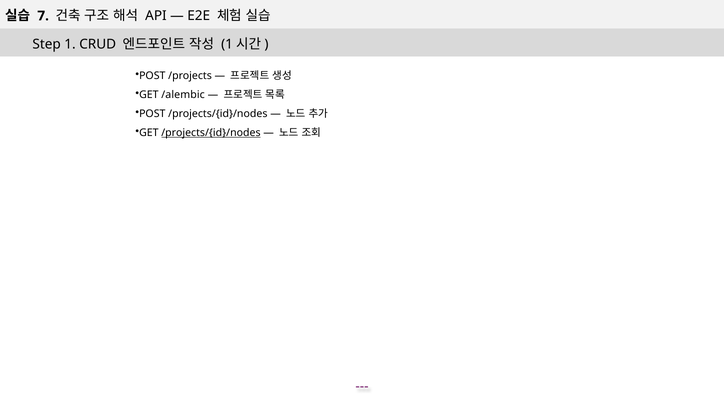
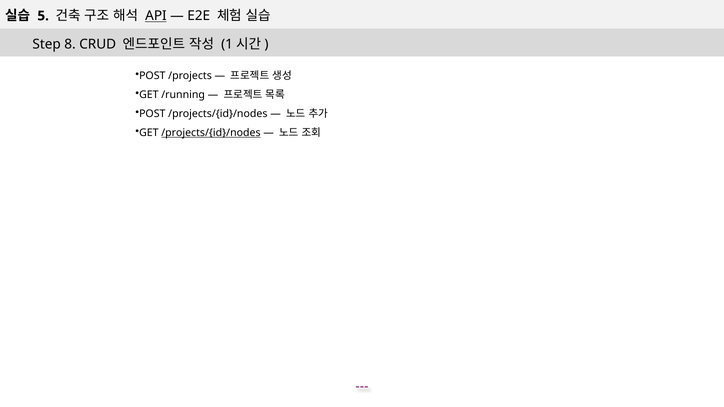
7: 7 -> 5
API underline: none -> present
1: 1 -> 8
/alembic: /alembic -> /running
